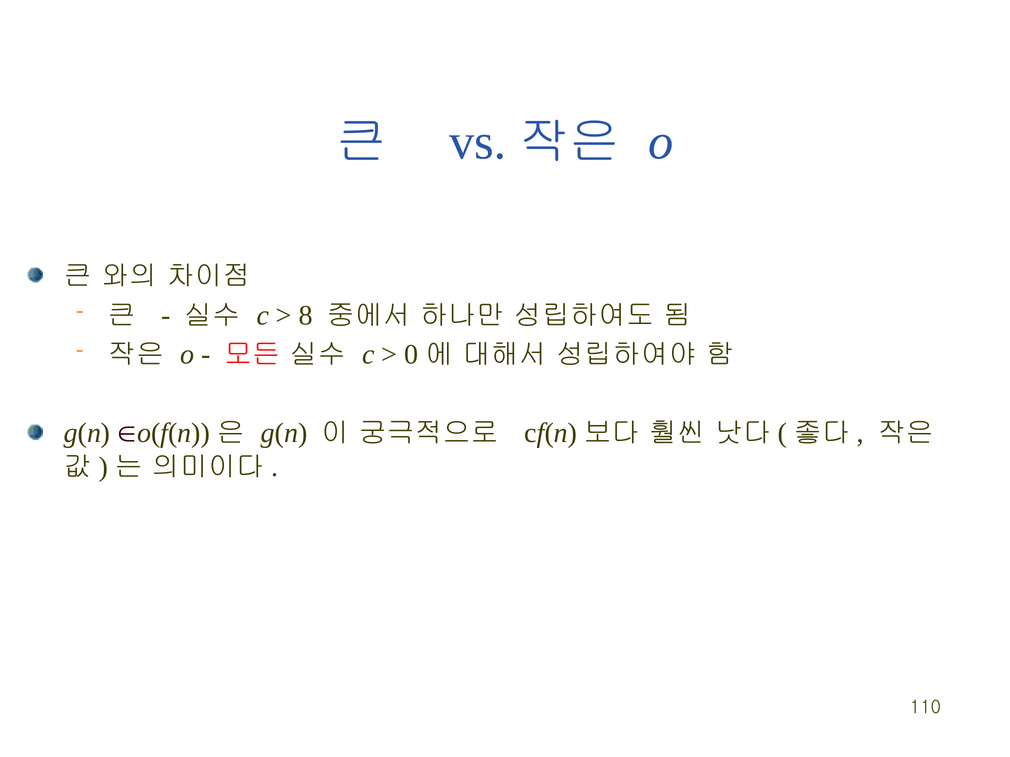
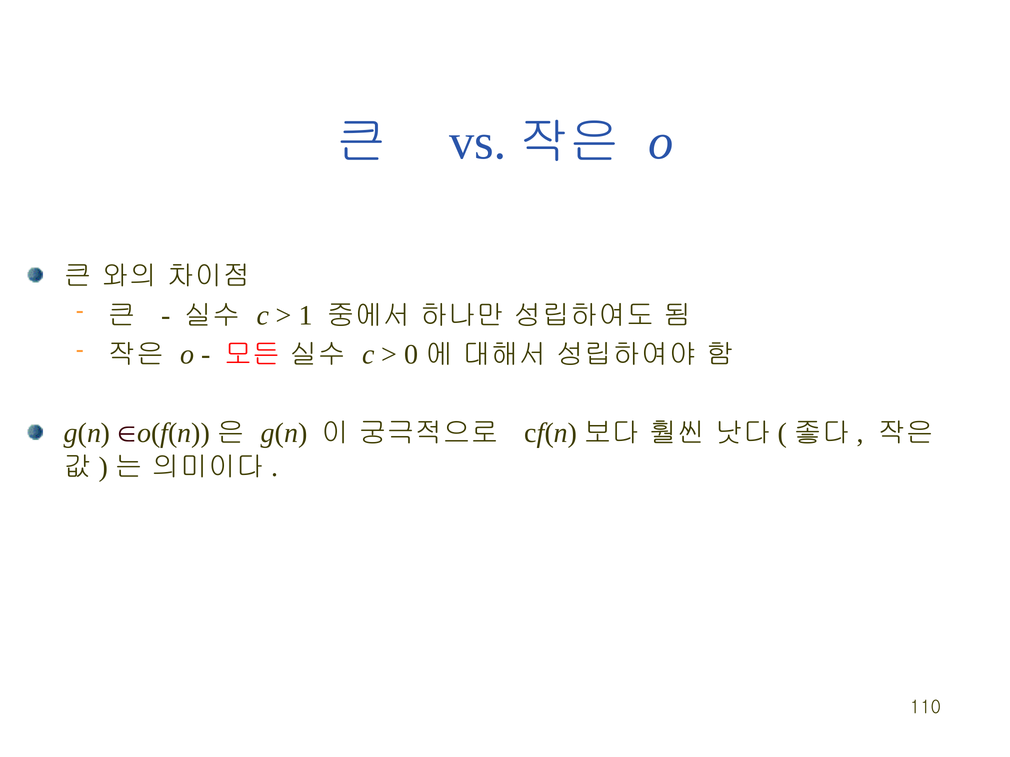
8: 8 -> 1
